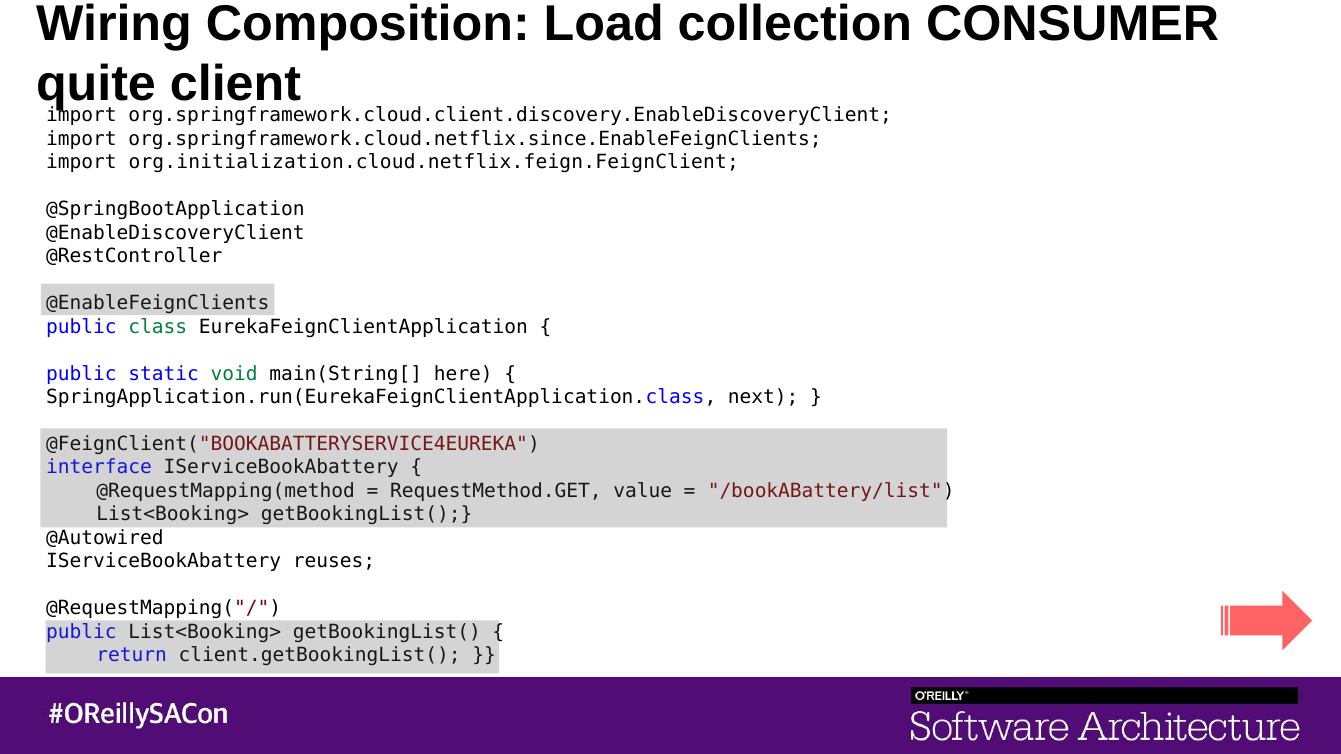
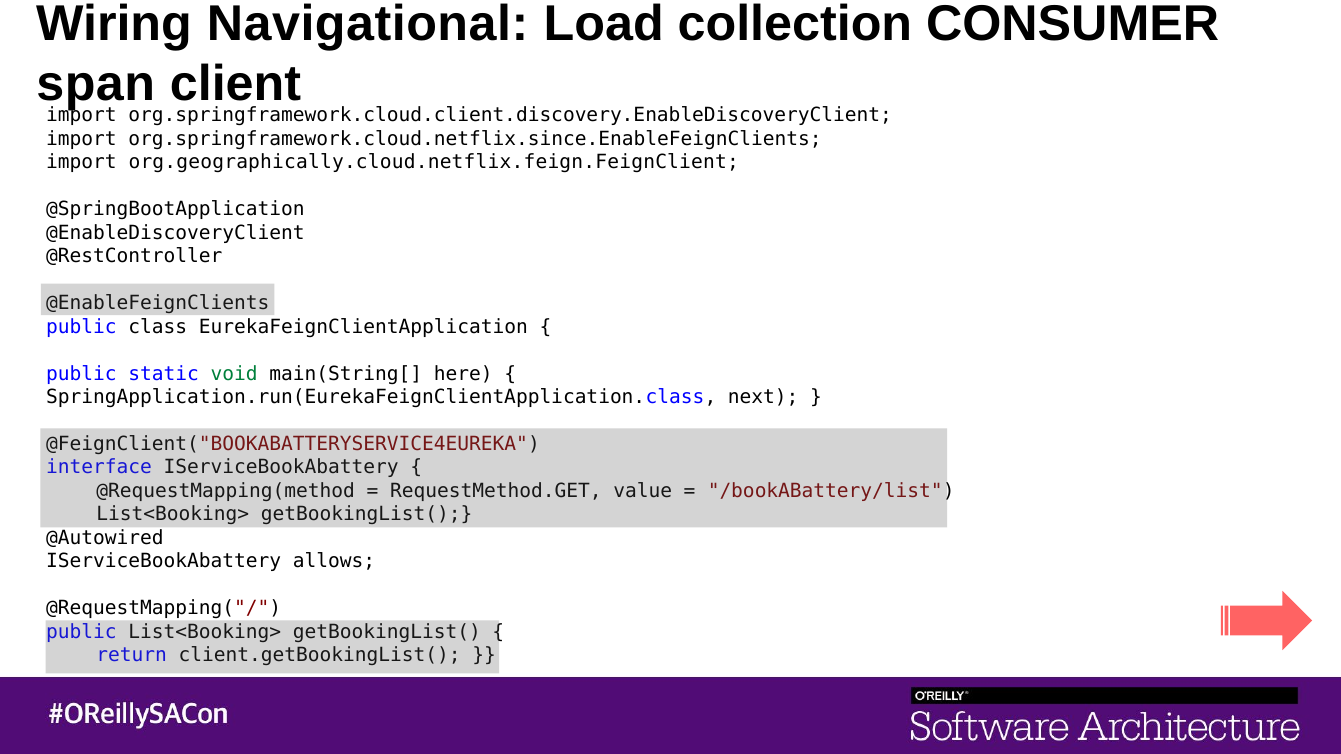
Composition: Composition -> Navigational
quite: quite -> span
org.initialization.cloud.netflix.feign.FeignClient: org.initialization.cloud.netflix.feign.FeignClient -> org.geographically.cloud.netflix.feign.FeignClient
class colour: green -> black
reuses: reuses -> allows
